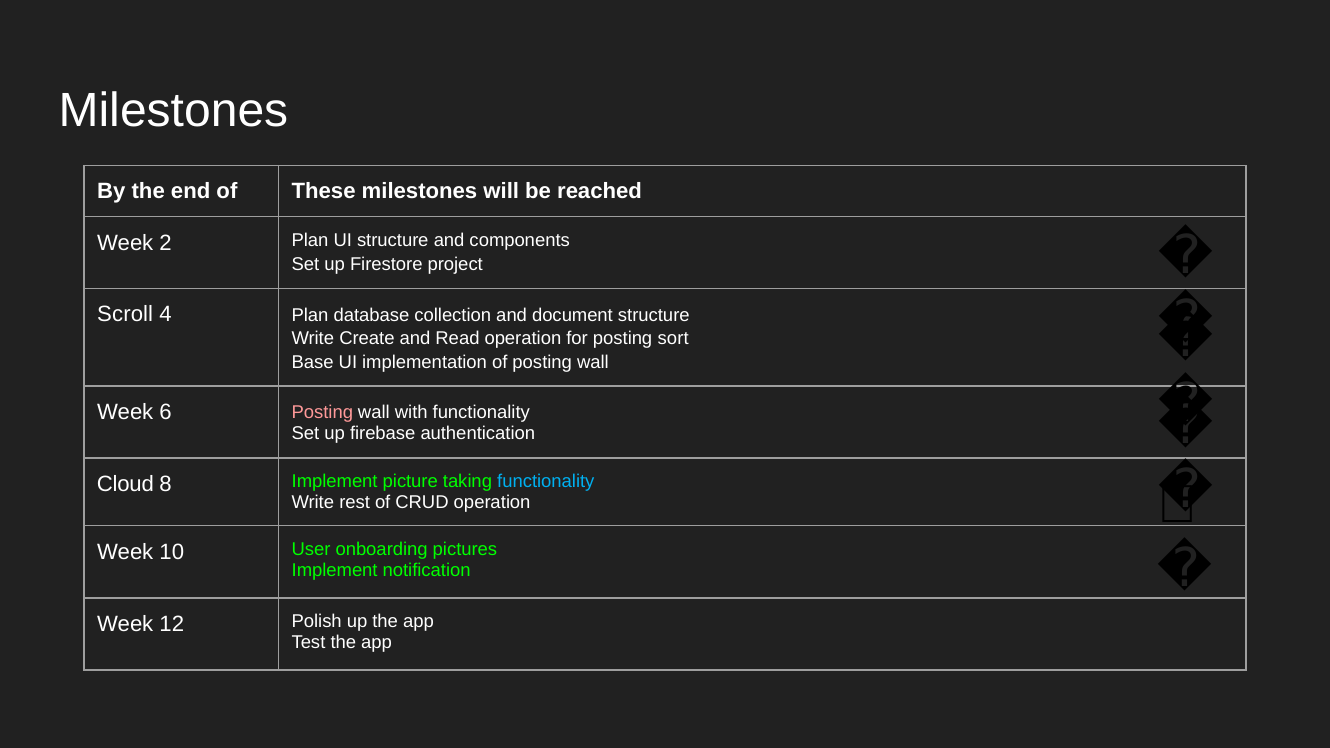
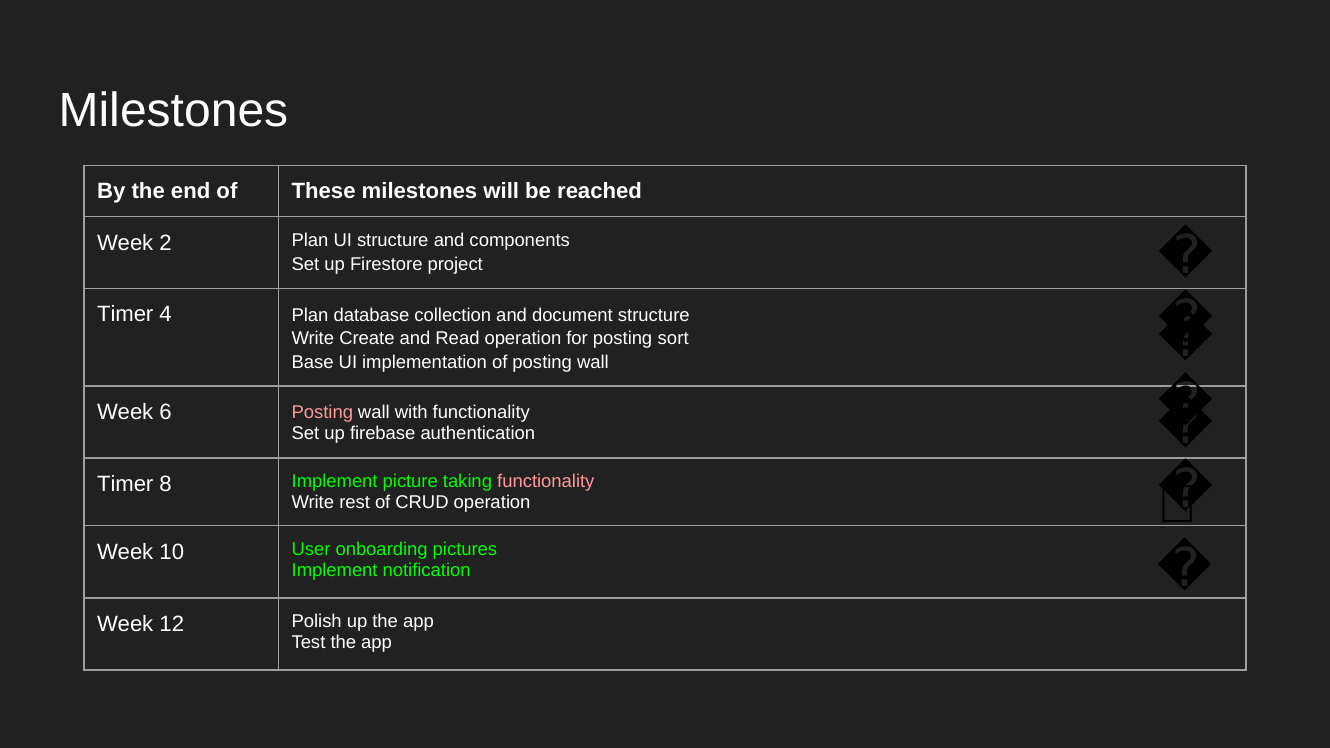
Scroll at (125, 314): Scroll -> Timer
Cloud at (125, 484): Cloud -> Timer
functionality at (546, 482) colour: light blue -> pink
